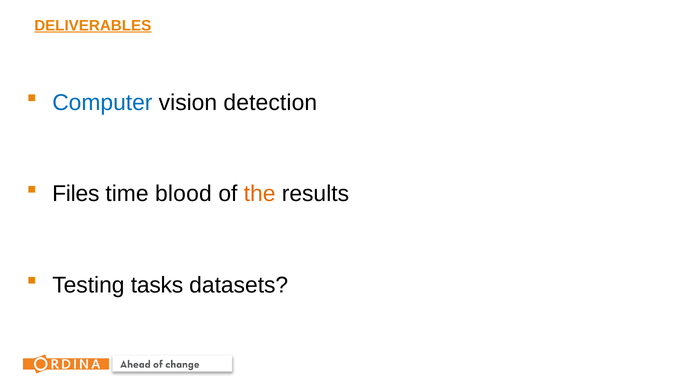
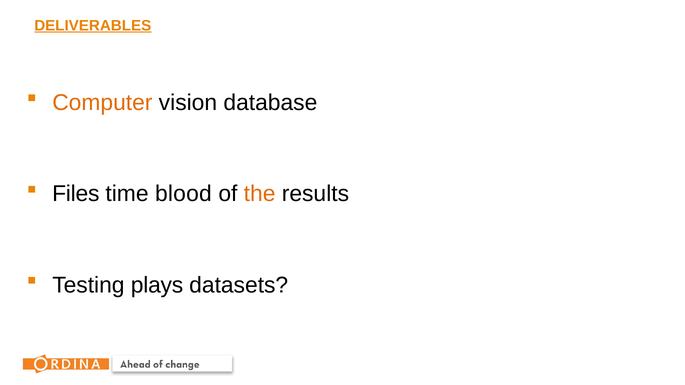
Computer colour: blue -> orange
detection: detection -> database
tasks: tasks -> plays
